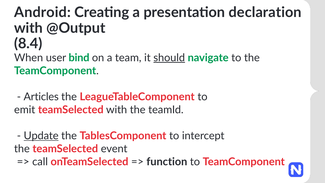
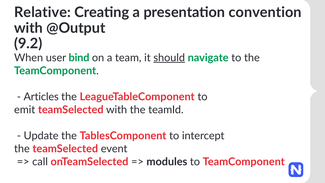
Android: Android -> Relative
declaration: declaration -> convention
8.4: 8.4 -> 9.2
Update underline: present -> none
function: function -> modules
